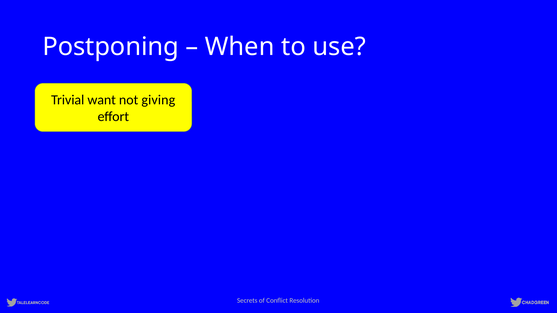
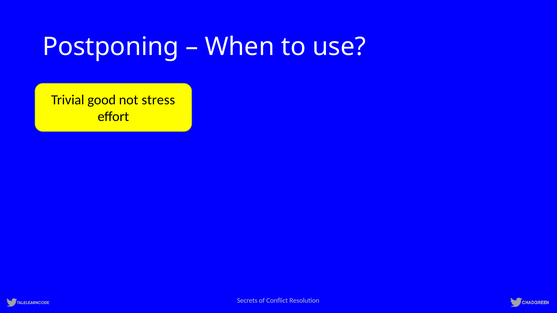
want: want -> good
giving: giving -> stress
